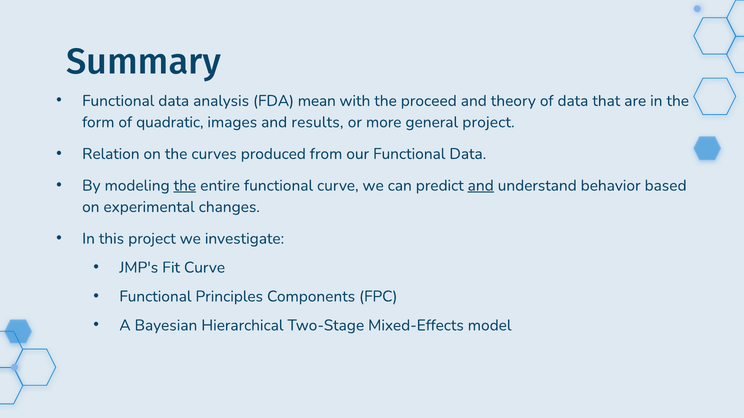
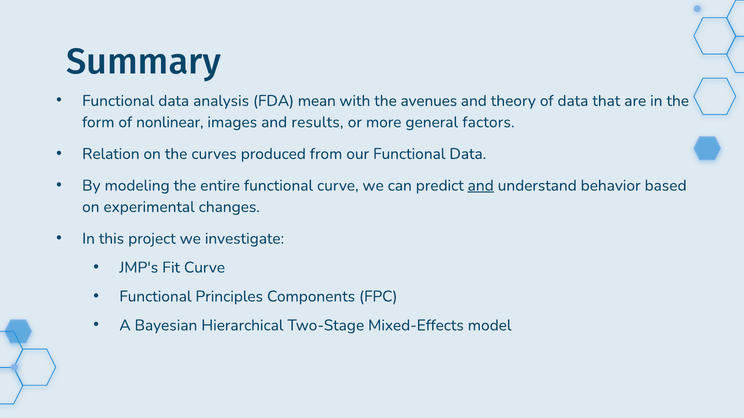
proceed: proceed -> avenues
quadratic: quadratic -> nonlinear
general project: project -> factors
the at (185, 186) underline: present -> none
